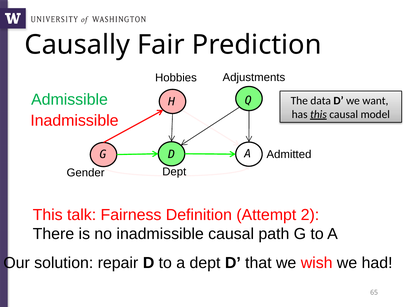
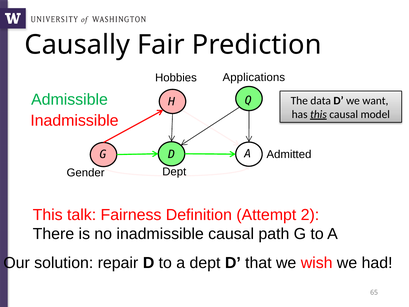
Adjustments: Adjustments -> Applications
